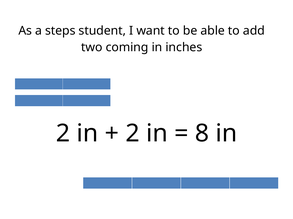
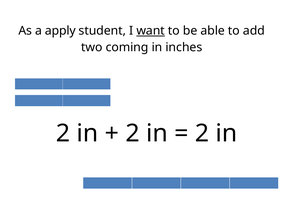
steps: steps -> apply
want underline: none -> present
8 at (202, 134): 8 -> 2
